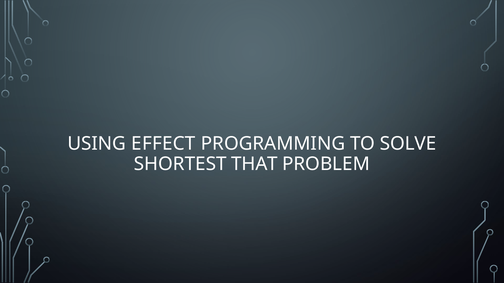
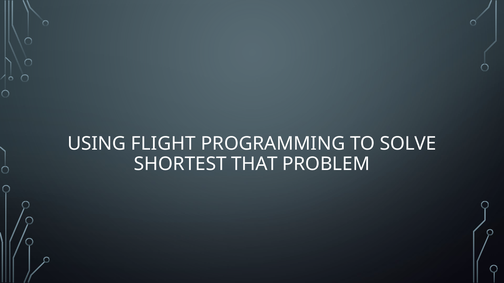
EFFECT: EFFECT -> FLIGHT
